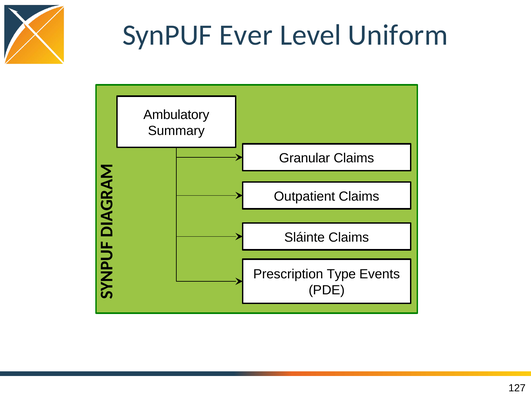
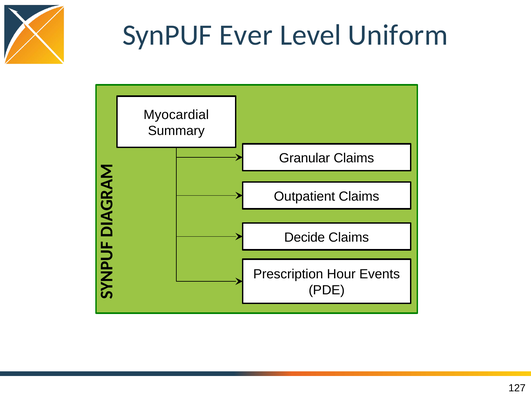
Ambulatory: Ambulatory -> Myocardial
Sláinte: Sláinte -> Decide
Type: Type -> Hour
